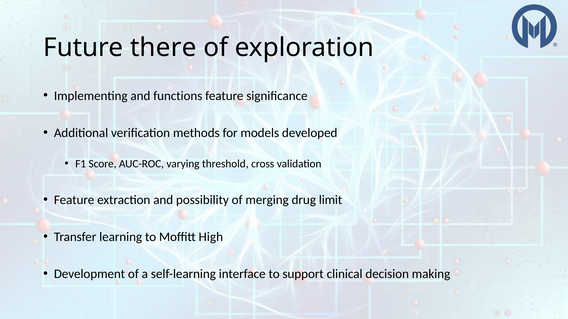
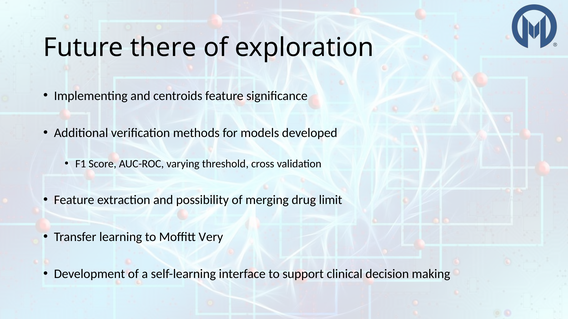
functions: functions -> centroids
High: High -> Very
